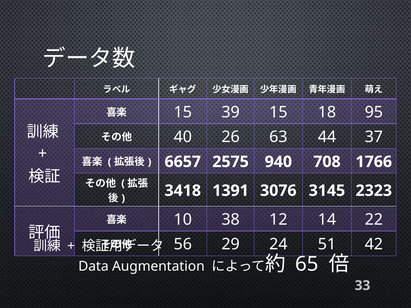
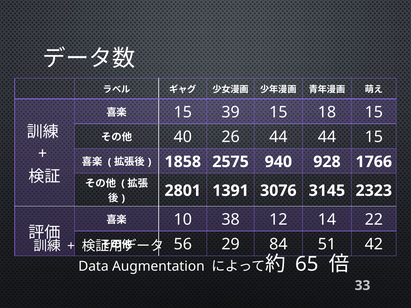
18 95: 95 -> 15
26 63: 63 -> 44
44 37: 37 -> 15
6657: 6657 -> 1858
708: 708 -> 928
3418: 3418 -> 2801
24: 24 -> 84
